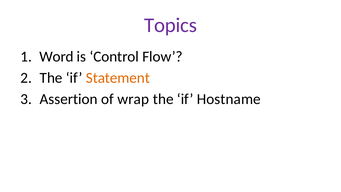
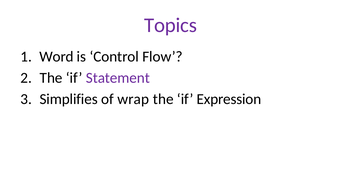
Statement colour: orange -> purple
Assertion: Assertion -> Simplifies
Hostname: Hostname -> Expression
